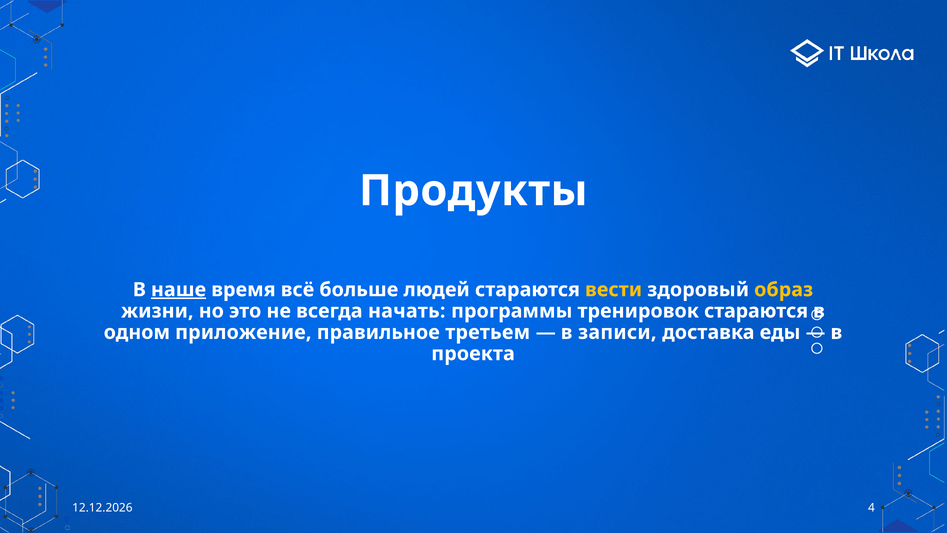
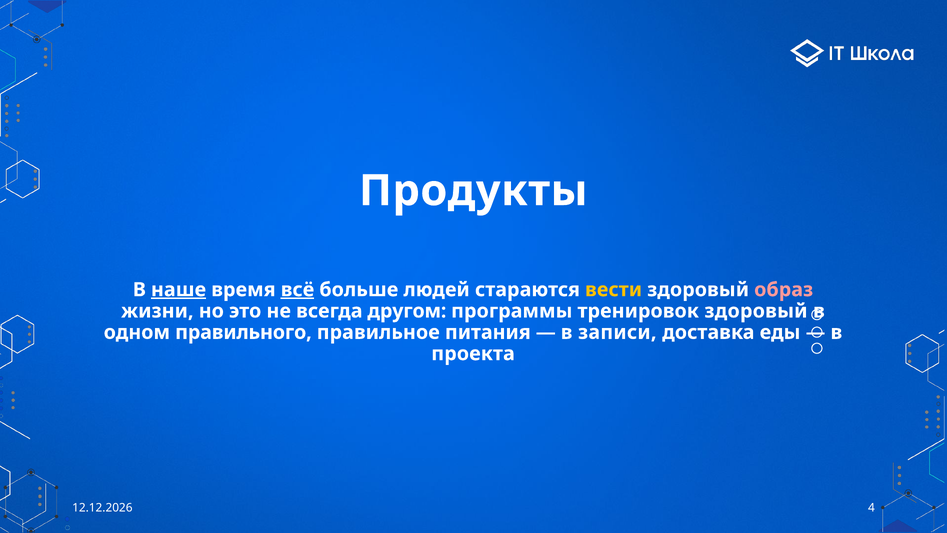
всё underline: none -> present
образ colour: yellow -> pink
начать: начать -> другом
тренировок стараются: стараются -> здоровый
приложение: приложение -> правильного
третьем: третьем -> питания
